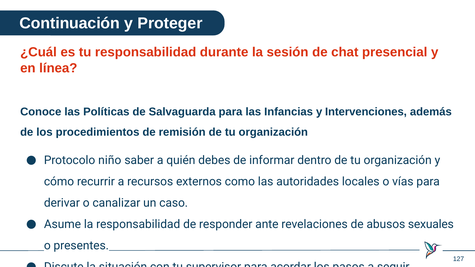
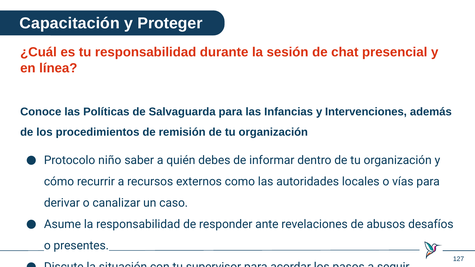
Continuación: Continuación -> Capacitación
sexuales: sexuales -> desafíos
